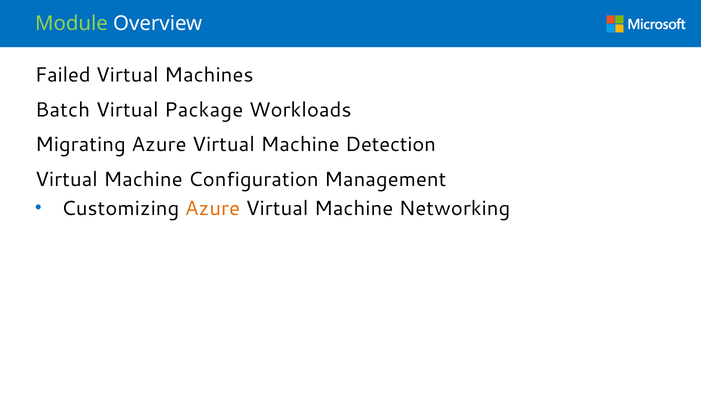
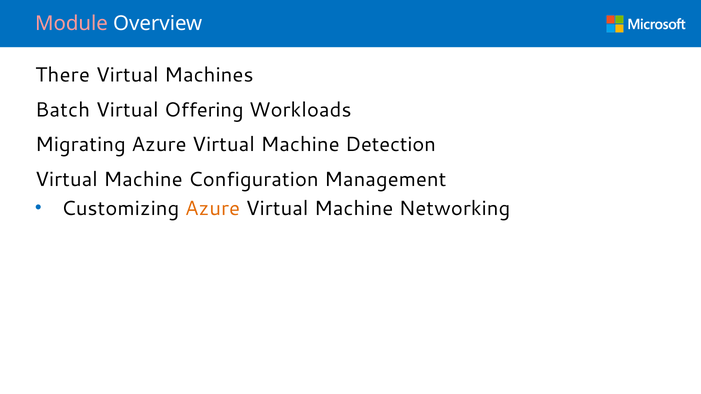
Module colour: light green -> pink
Failed: Failed -> There
Package: Package -> Offering
